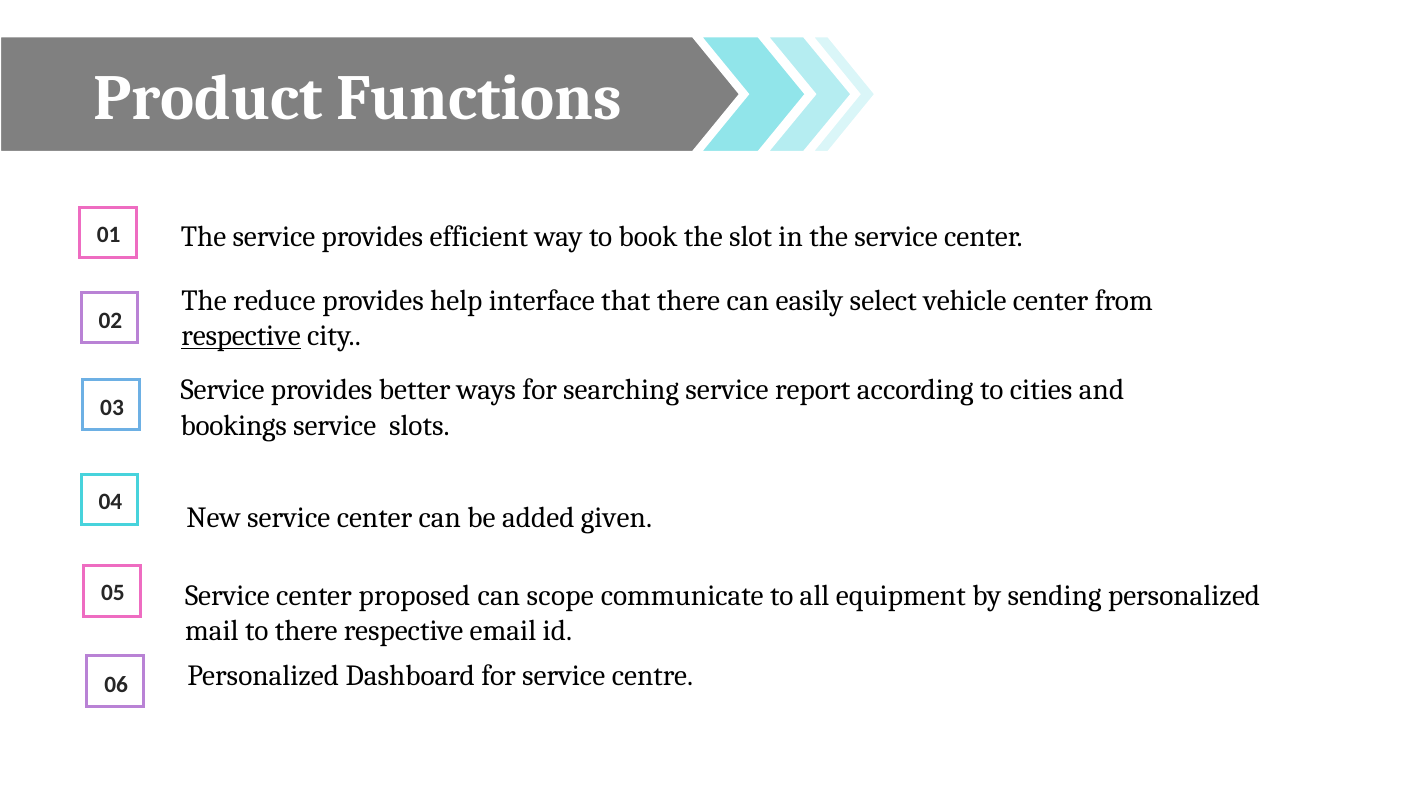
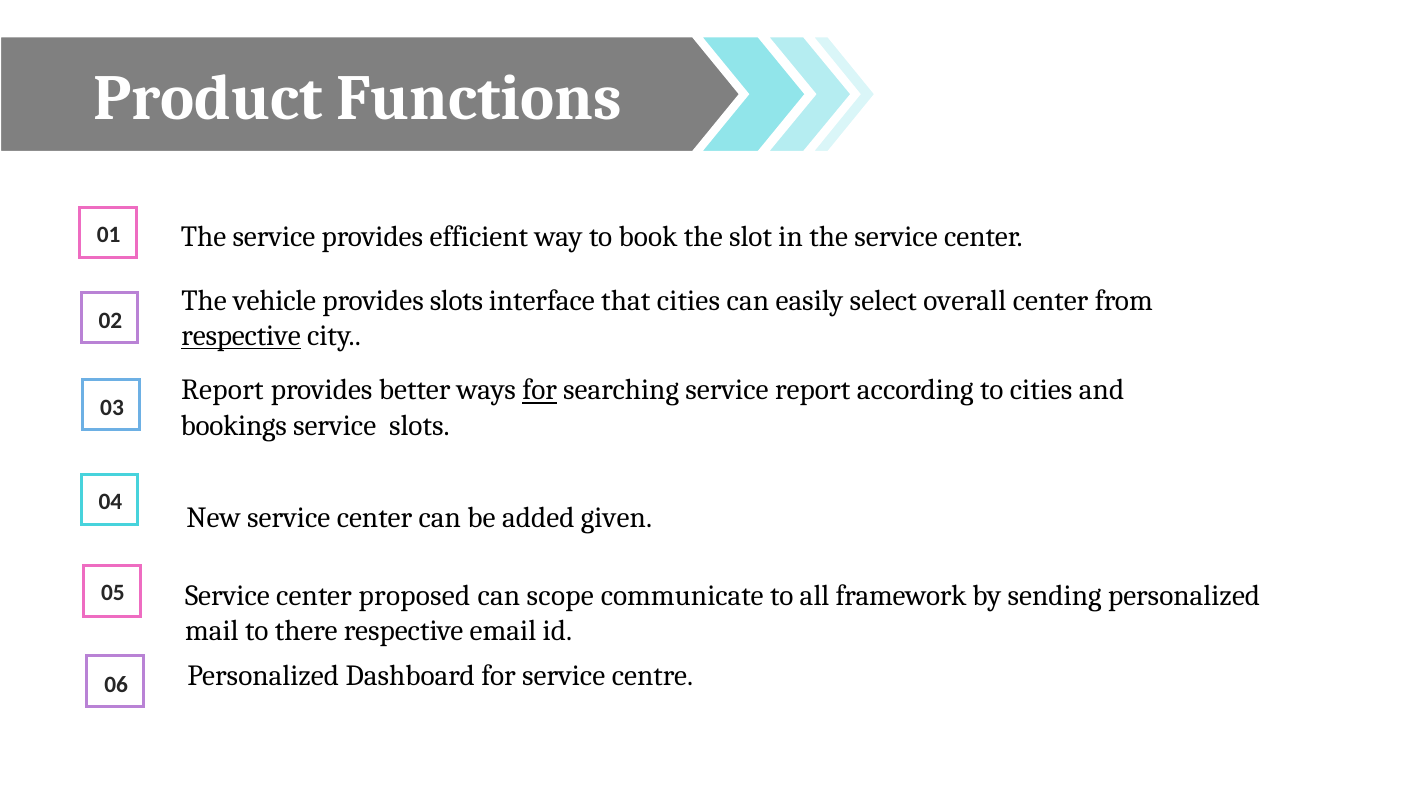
reduce: reduce -> vehicle
provides help: help -> slots
that there: there -> cities
vehicle: vehicle -> overall
Service at (223, 390): Service -> Report
for at (540, 390) underline: none -> present
equipment: equipment -> framework
